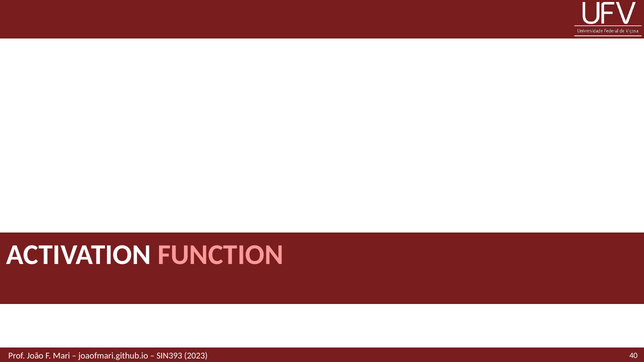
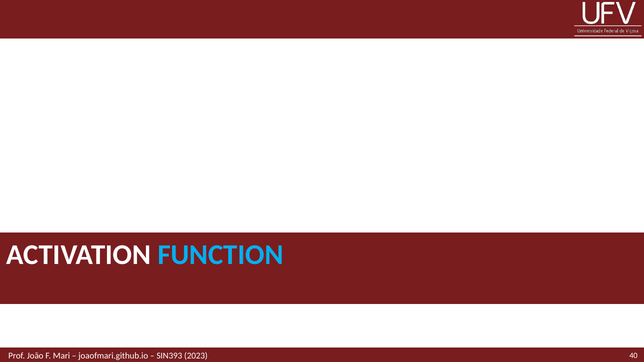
FUNCTION colour: pink -> light blue
